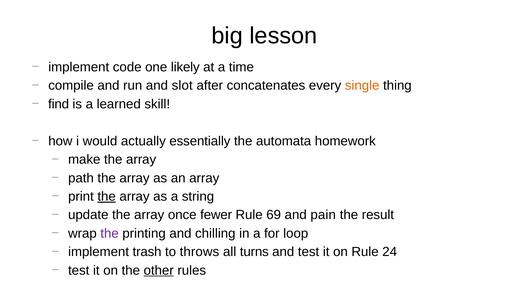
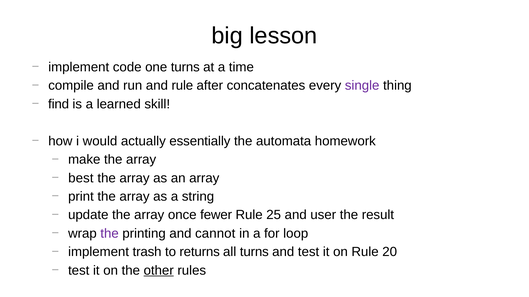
one likely: likely -> turns
and slot: slot -> rule
single colour: orange -> purple
path: path -> best
the at (107, 197) underline: present -> none
69: 69 -> 25
pain: pain -> user
chilling: chilling -> cannot
throws: throws -> returns
24: 24 -> 20
